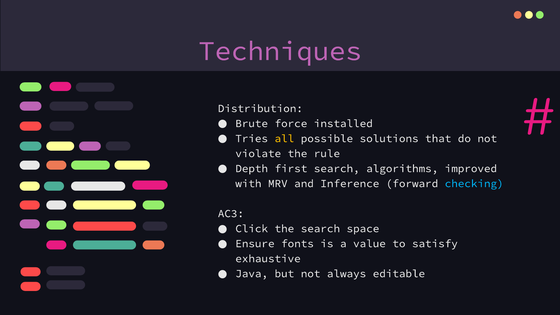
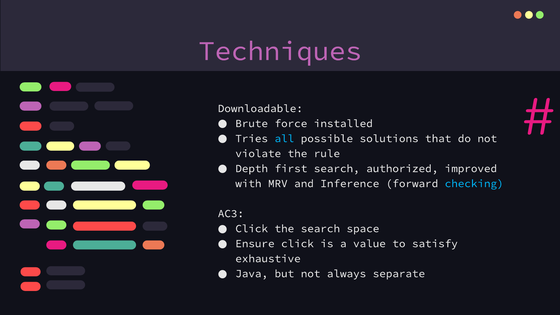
Distribution: Distribution -> Downloadable
all colour: yellow -> light blue
algorithms: algorithms -> authorized
Ensure fonts: fonts -> click
editable: editable -> separate
